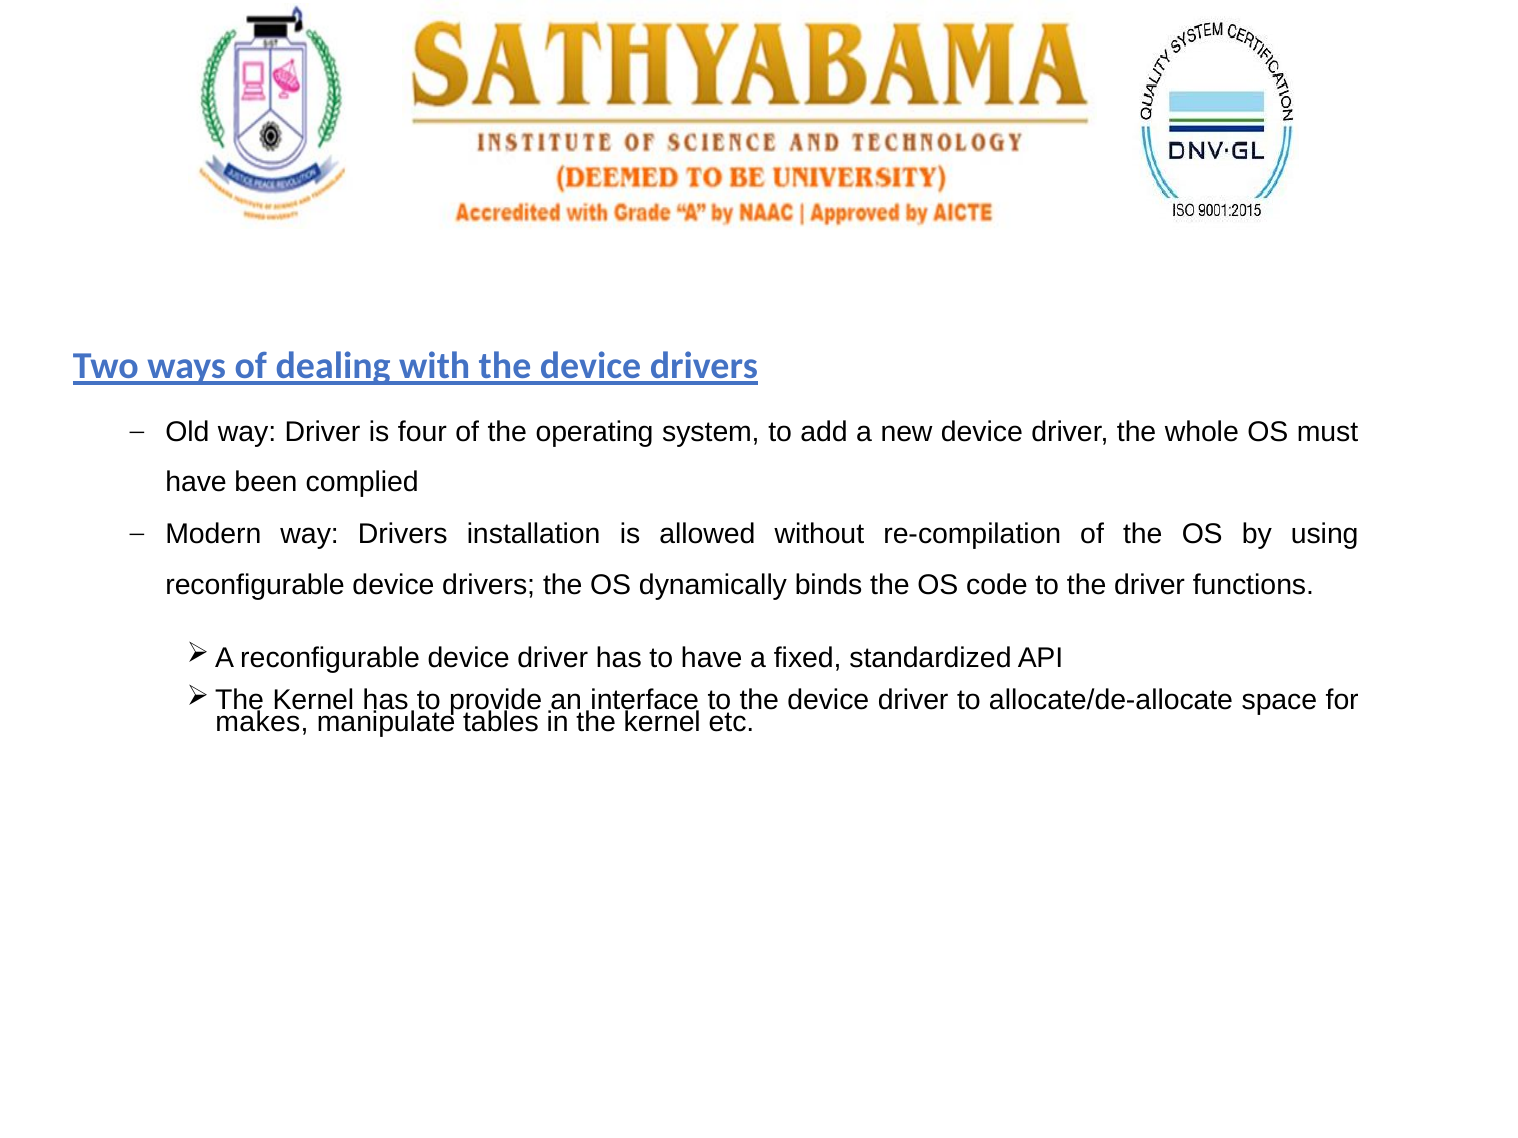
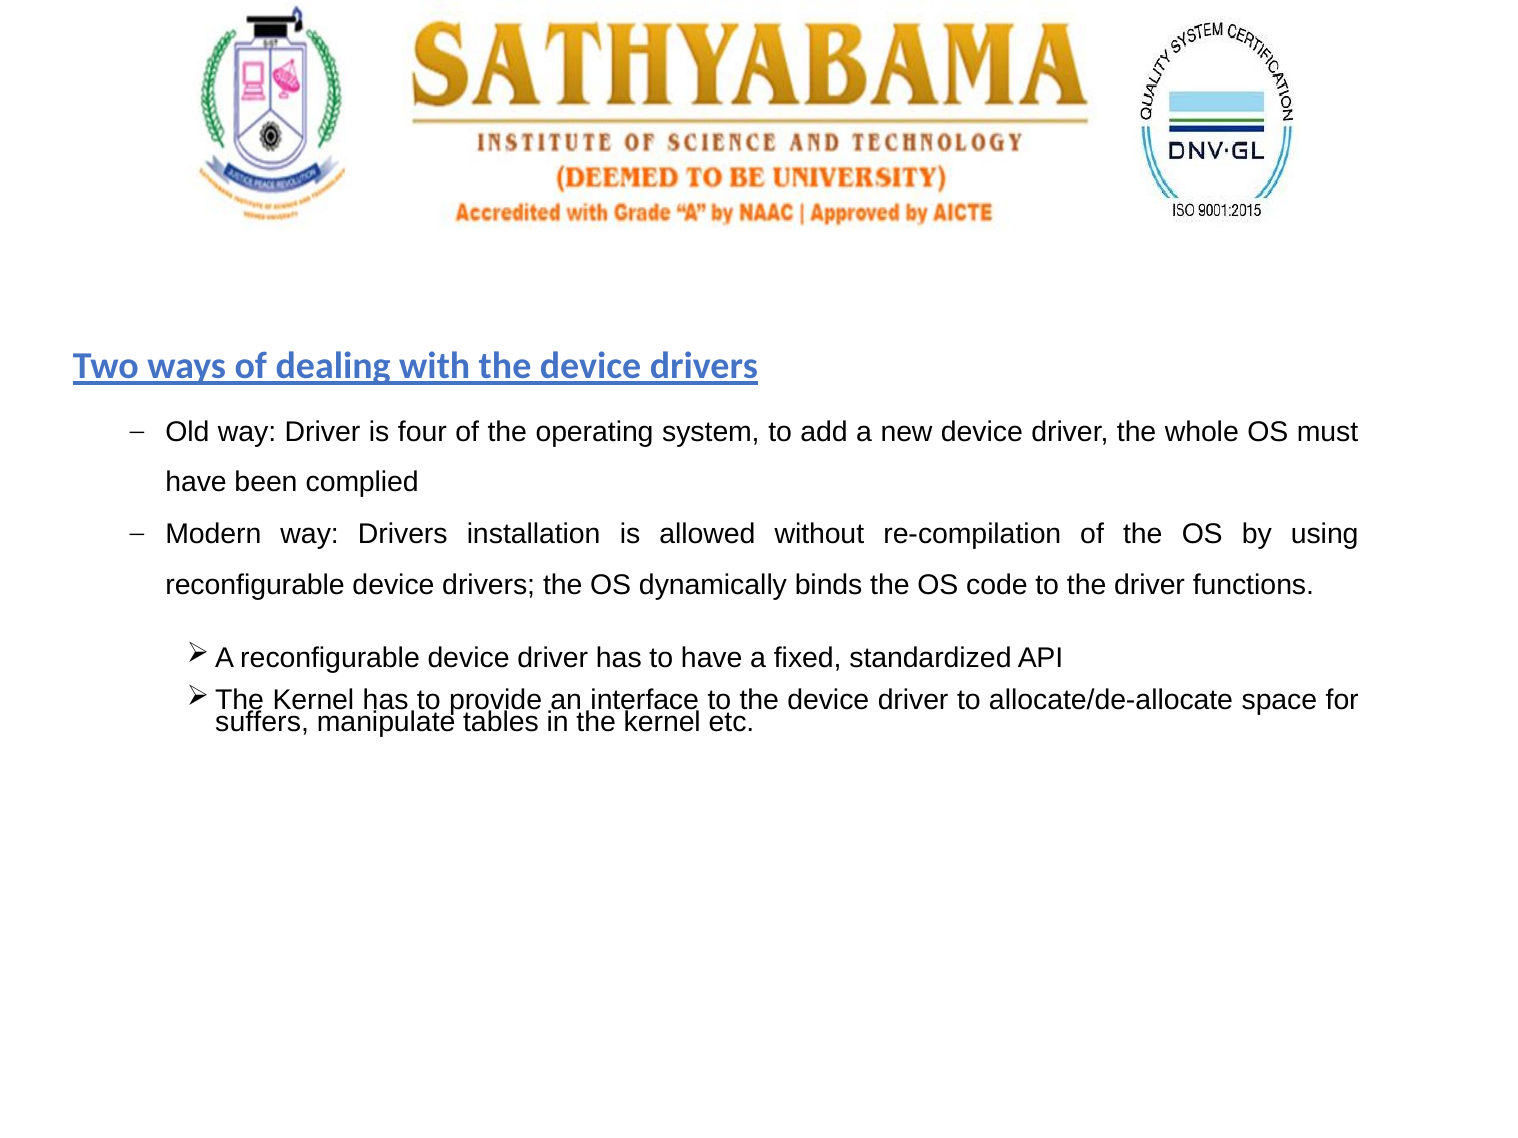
makes: makes -> suffers
